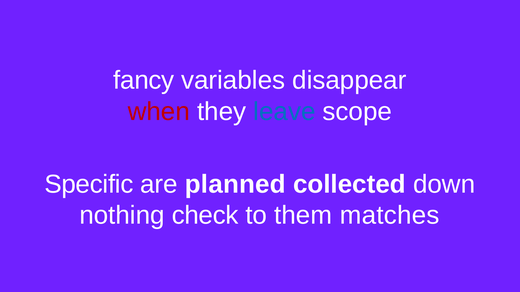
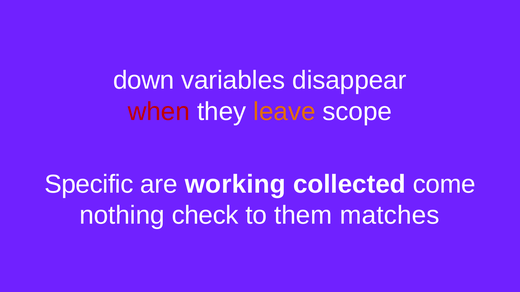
fancy: fancy -> down
leave colour: blue -> orange
planned: planned -> working
down: down -> come
